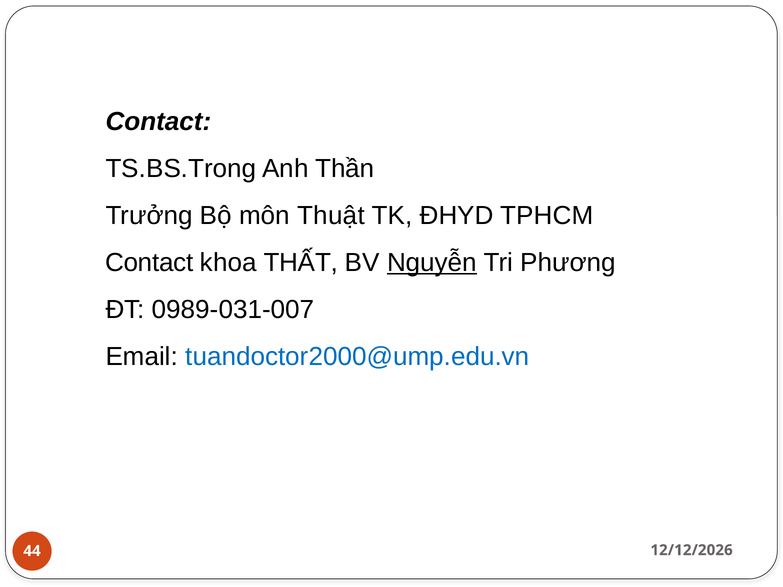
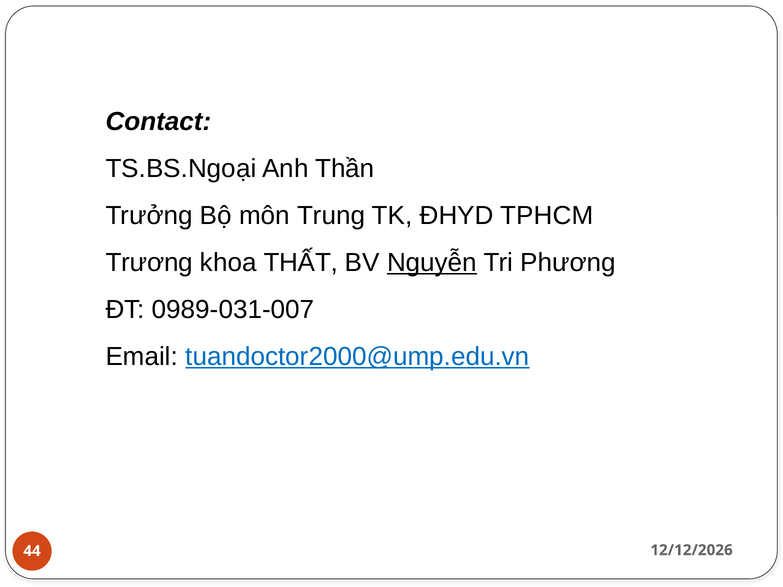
TS.BS.Trong: TS.BS.Trong -> TS.BS.Ngoại
Thuật: Thuật -> Trung
Contact at (149, 263): Contact -> Trương
tuandoctor2000@ump.edu.vn underline: none -> present
